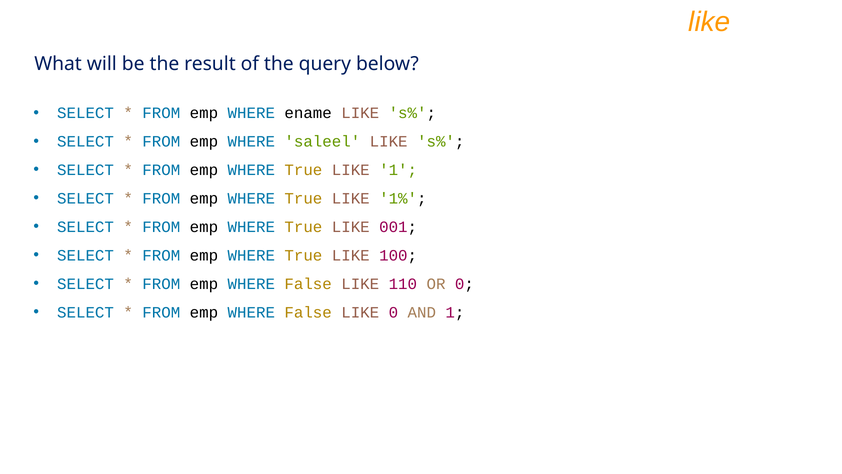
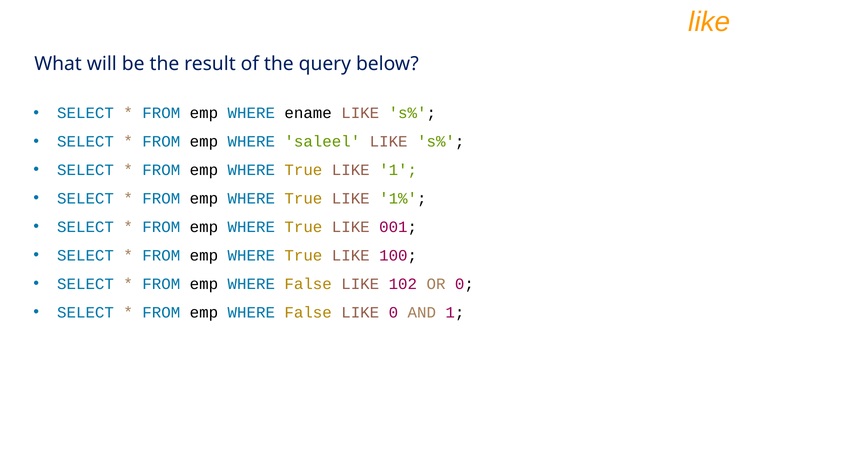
110: 110 -> 102
